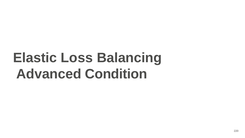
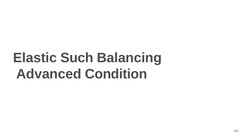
Loss: Loss -> Such
